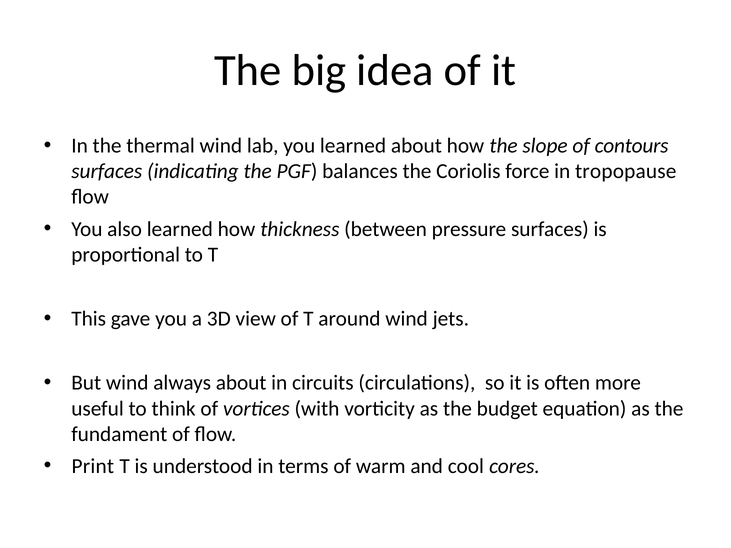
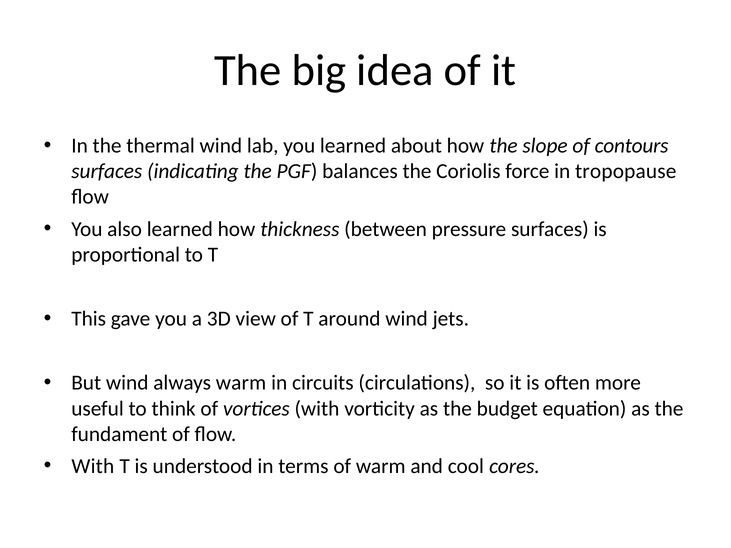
always about: about -> warm
Print at (93, 466): Print -> With
